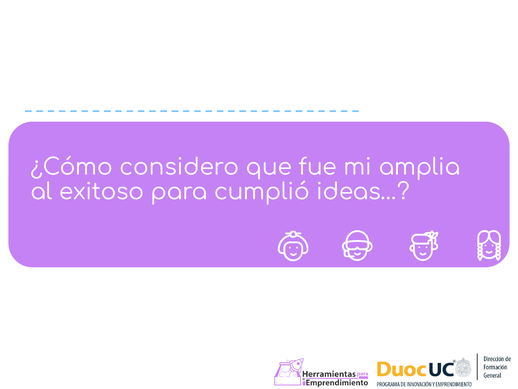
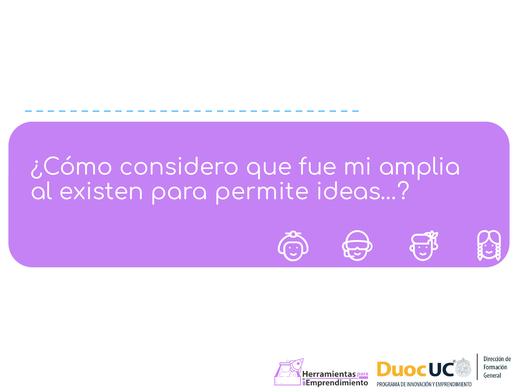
exitoso: exitoso -> existen
cumplió: cumplió -> permite
